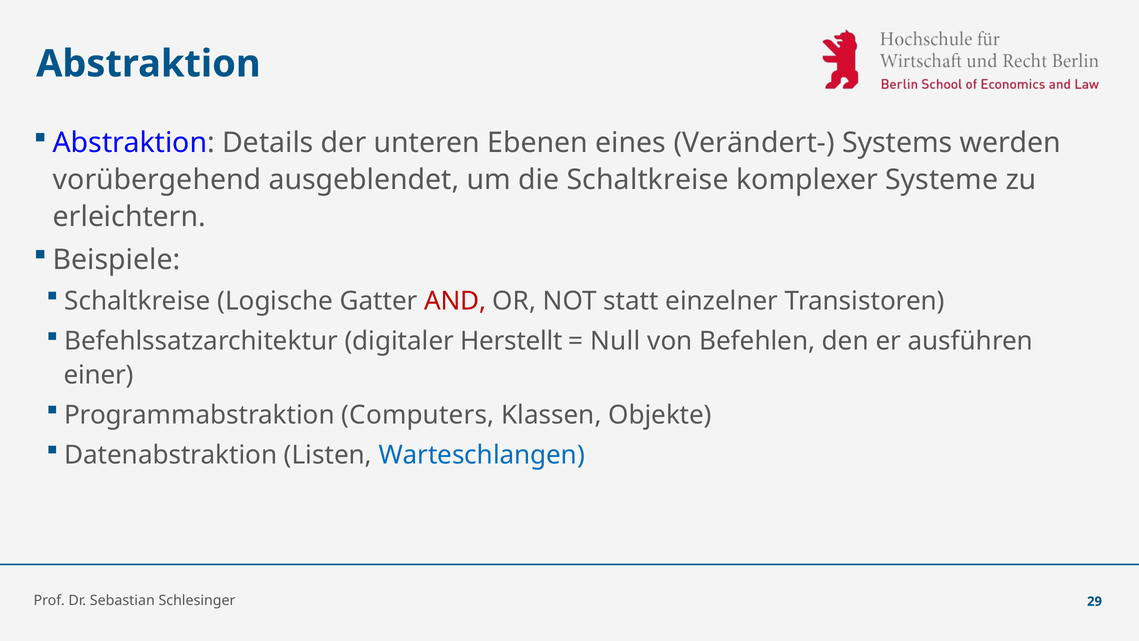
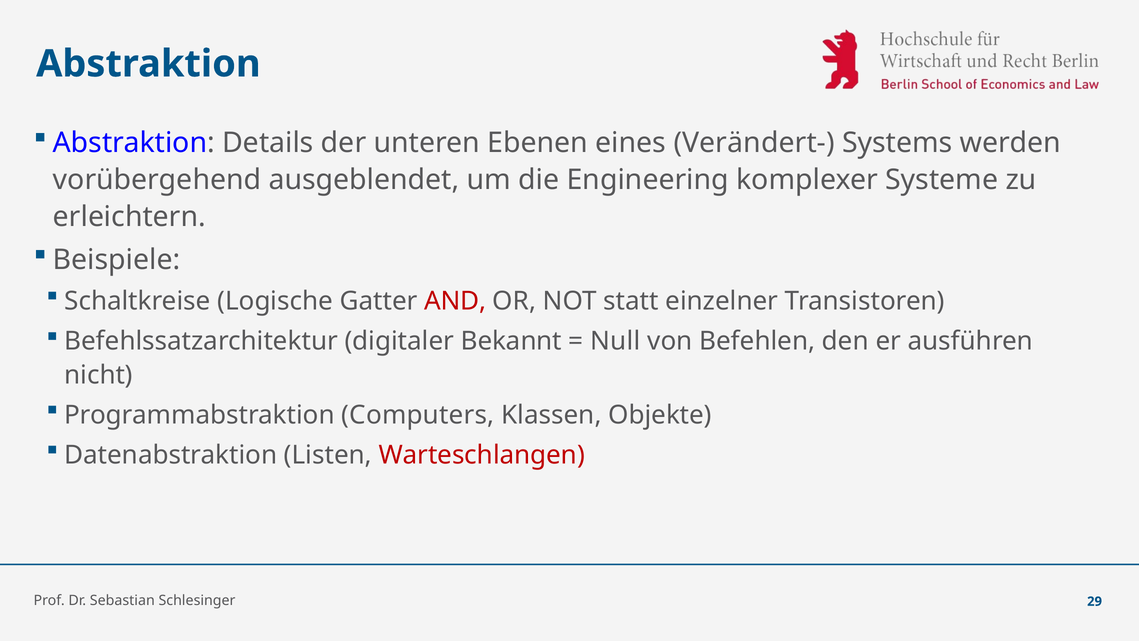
die Schaltkreise: Schaltkreise -> Engineering
Herstellt: Herstellt -> Bekannt
einer: einer -> nicht
Warteschlangen colour: blue -> red
